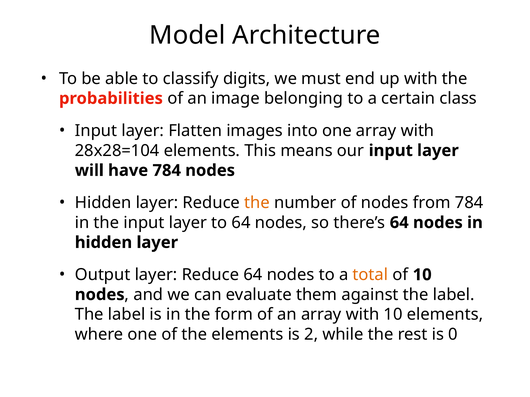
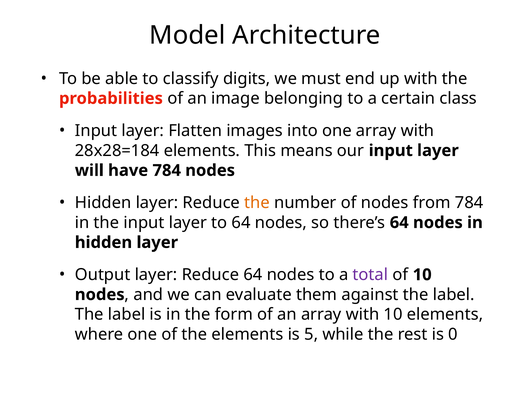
28x28=104: 28x28=104 -> 28x28=184
total colour: orange -> purple
2: 2 -> 5
